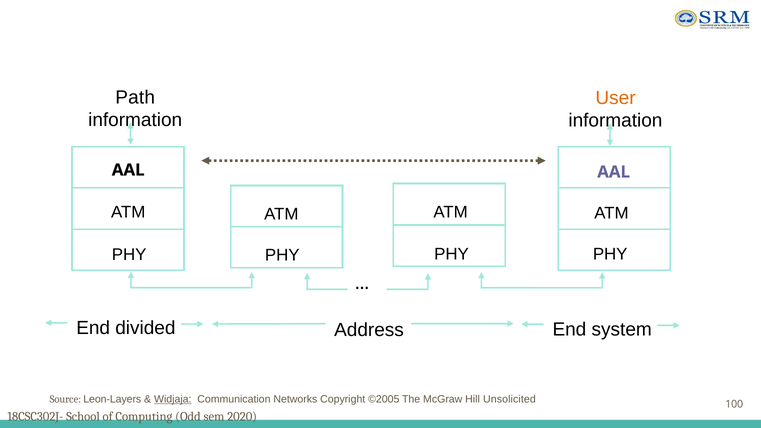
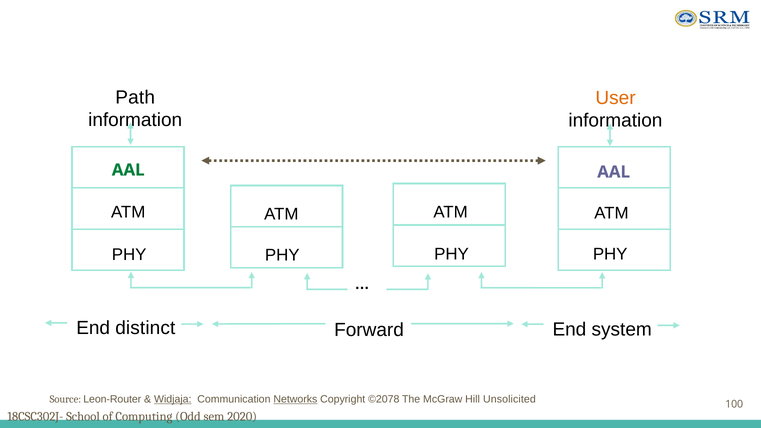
AAL at (128, 170) colour: black -> green
divided: divided -> distinct
Address: Address -> Forward
Leon-Layers: Leon-Layers -> Leon-Router
Networks underline: none -> present
©2005: ©2005 -> ©2078
